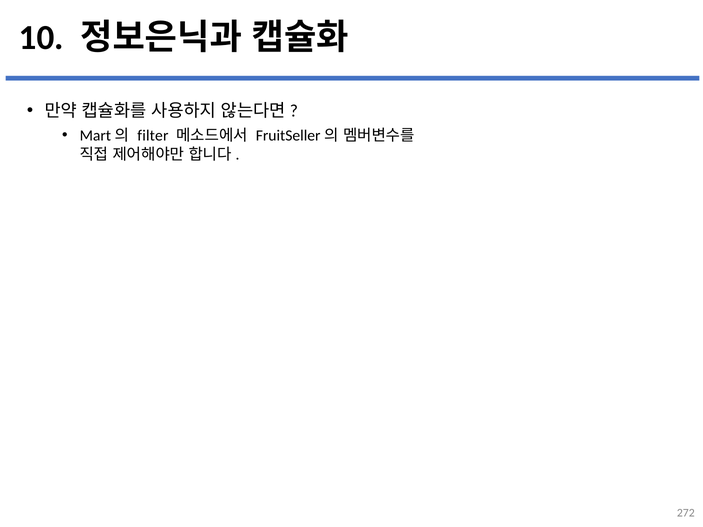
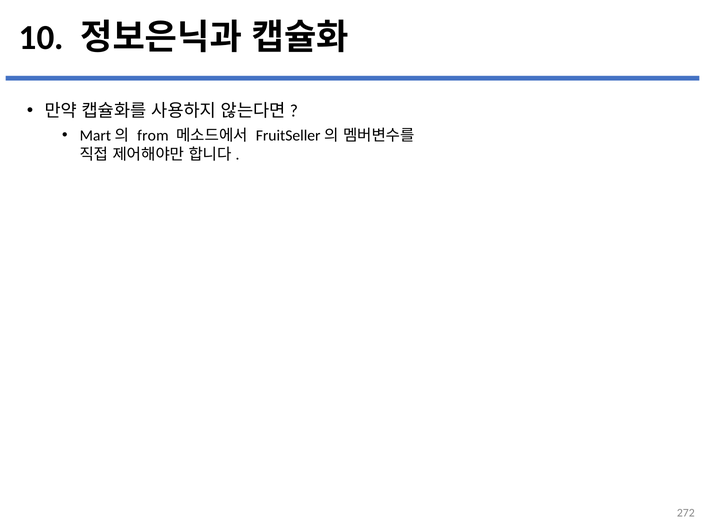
filter: filter -> from
